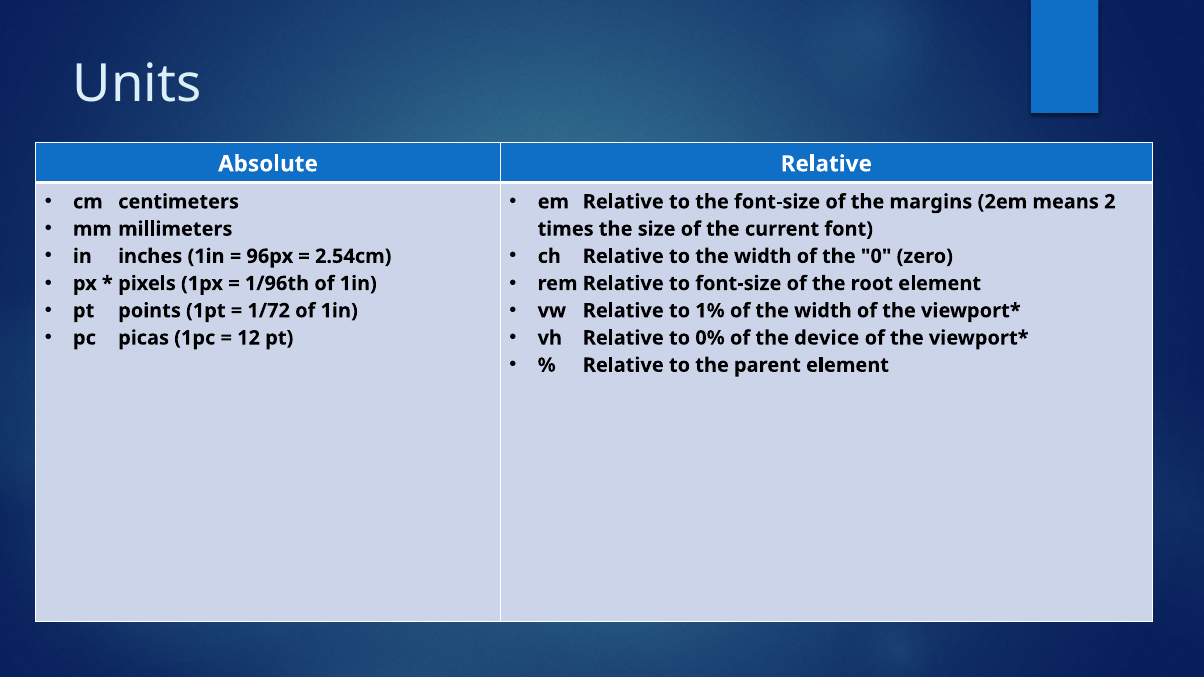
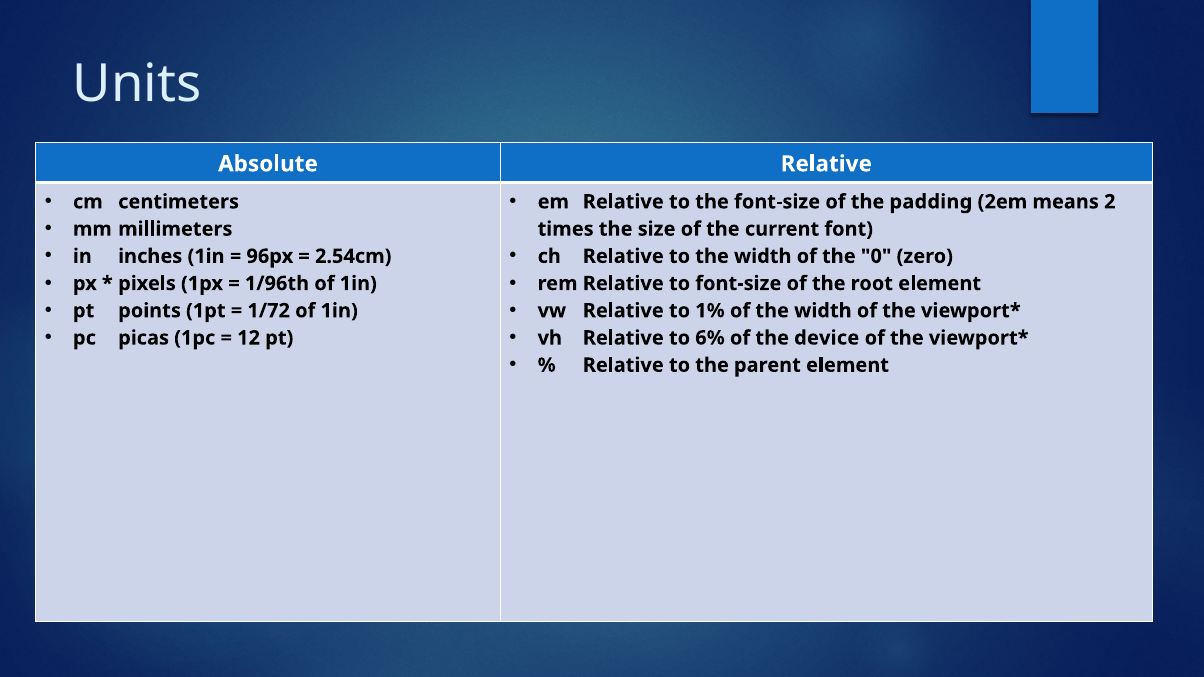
margins: margins -> padding
0%: 0% -> 6%
